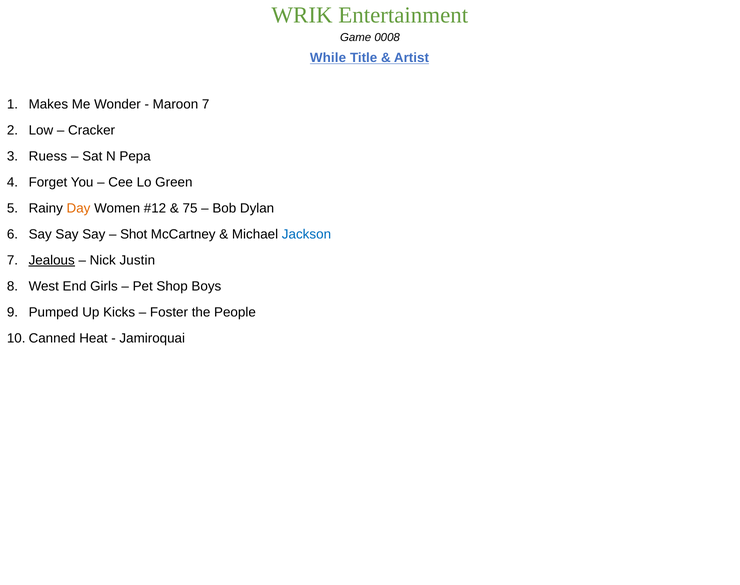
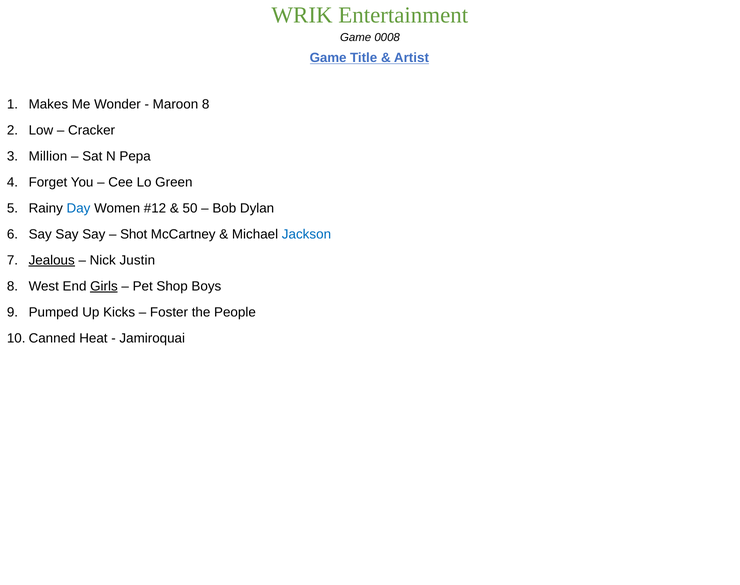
While at (328, 58): While -> Game
Maroon 7: 7 -> 8
Ruess: Ruess -> Million
Day colour: orange -> blue
75: 75 -> 50
Girls underline: none -> present
